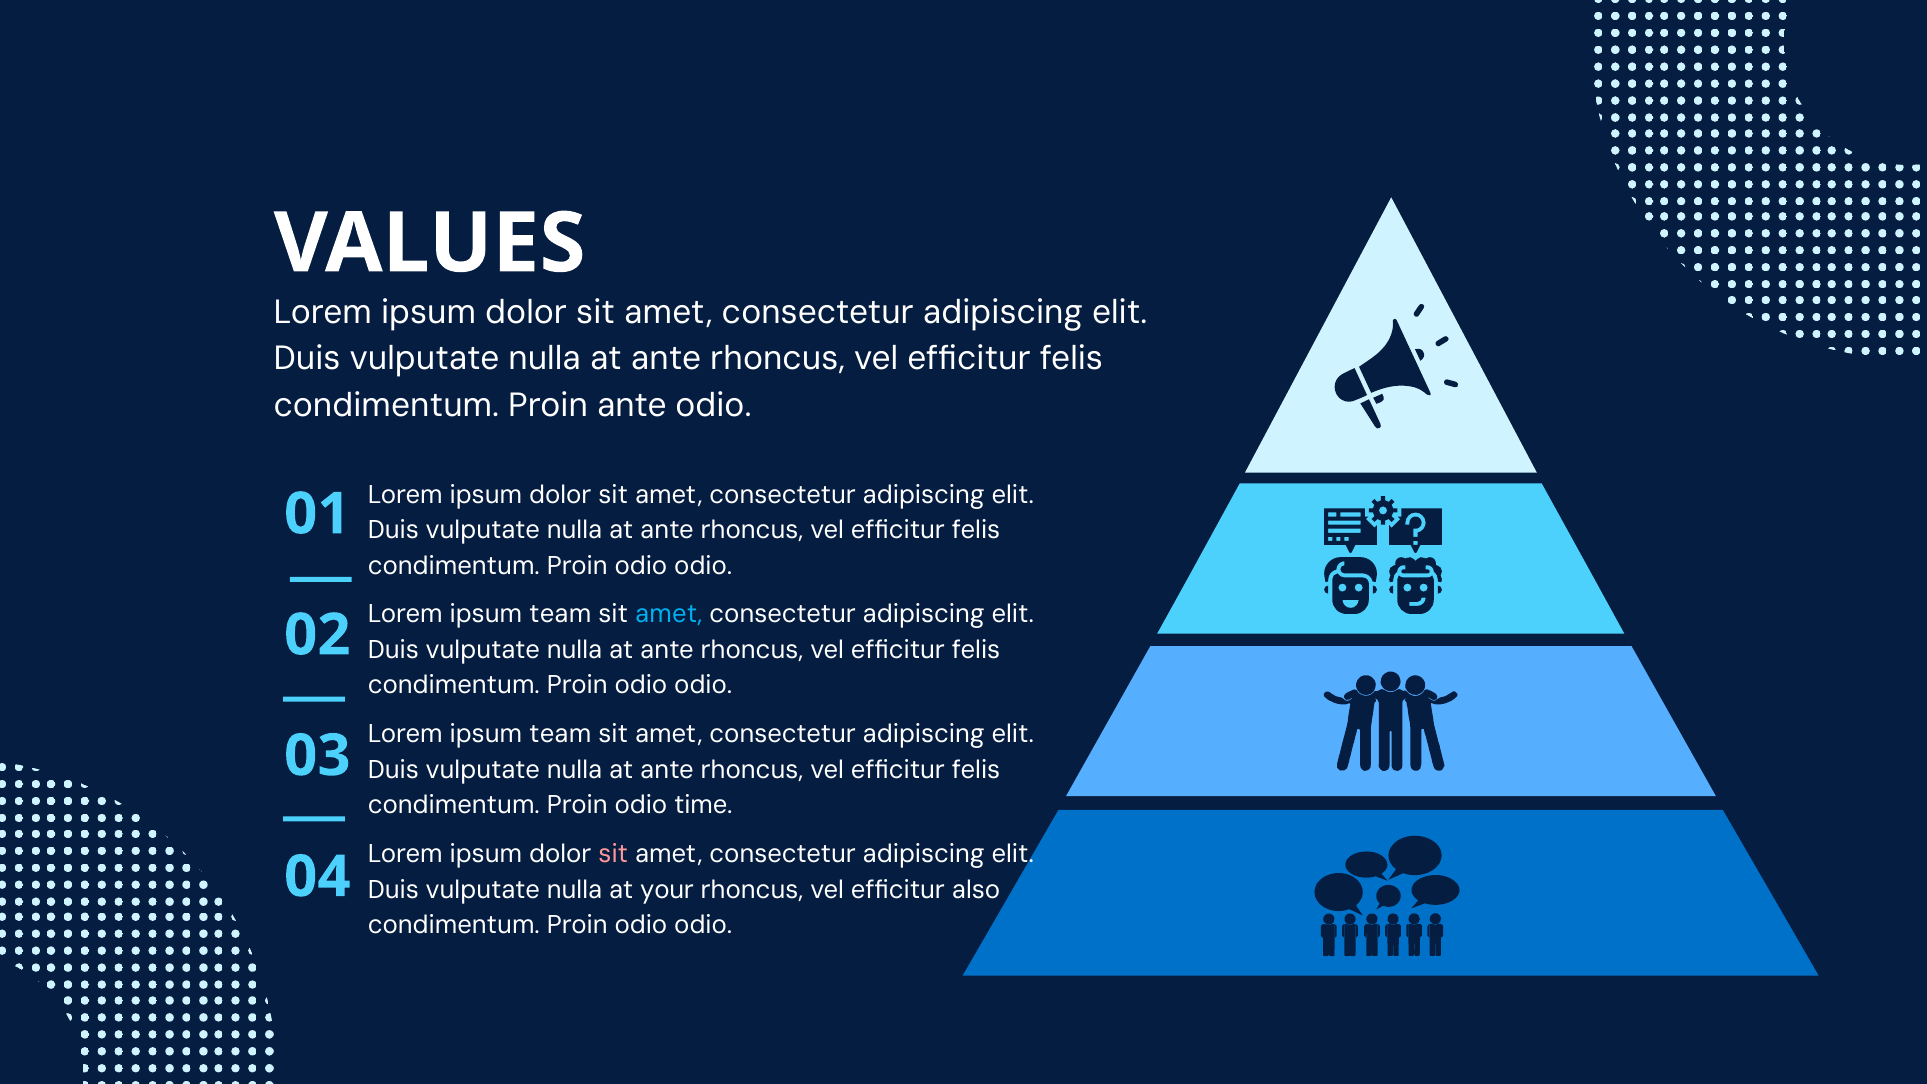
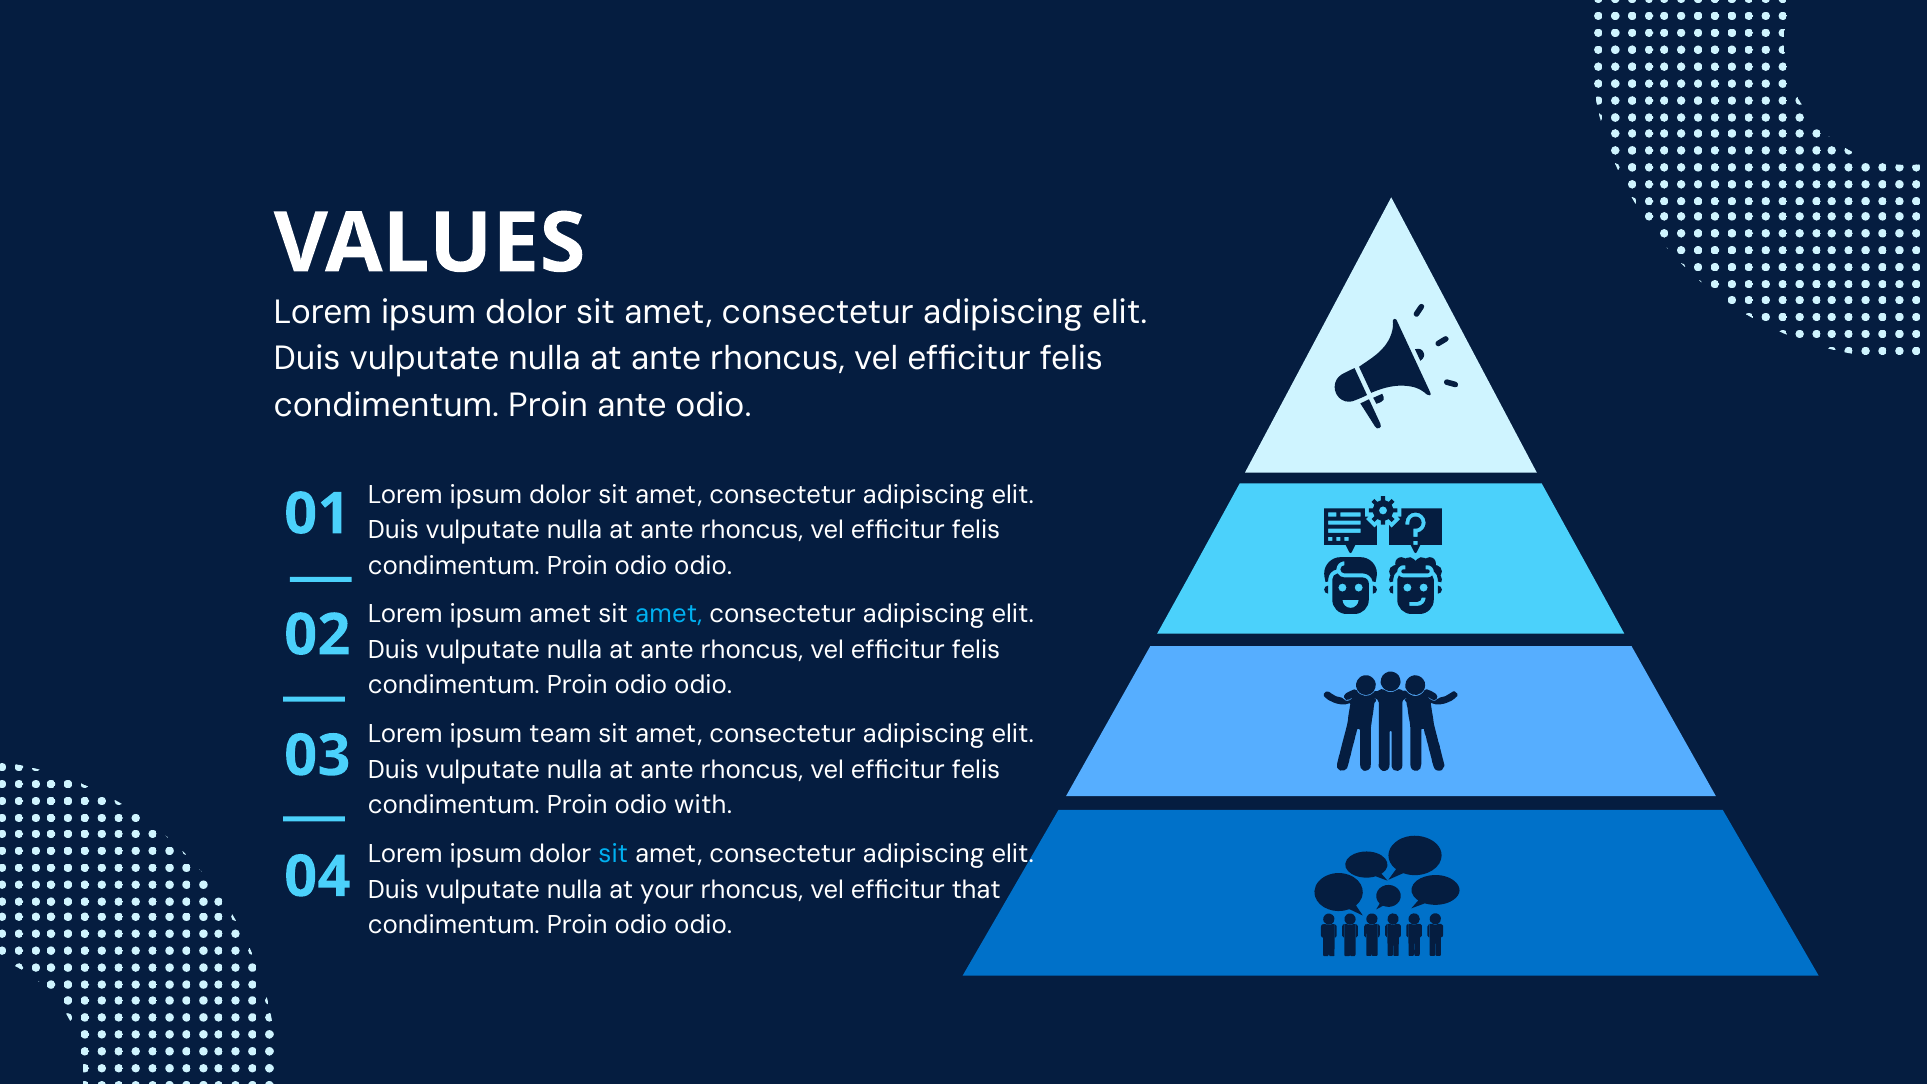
team at (560, 614): team -> amet
time: time -> with
sit at (613, 854) colour: pink -> light blue
also: also -> that
